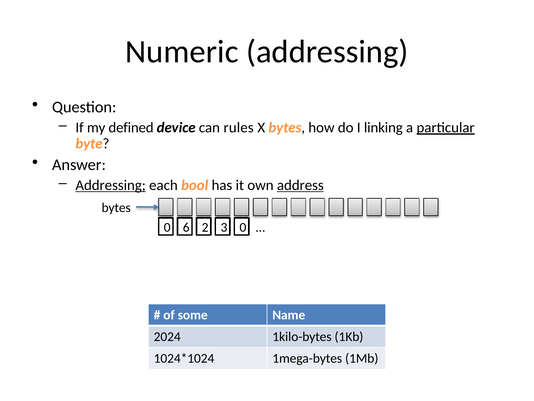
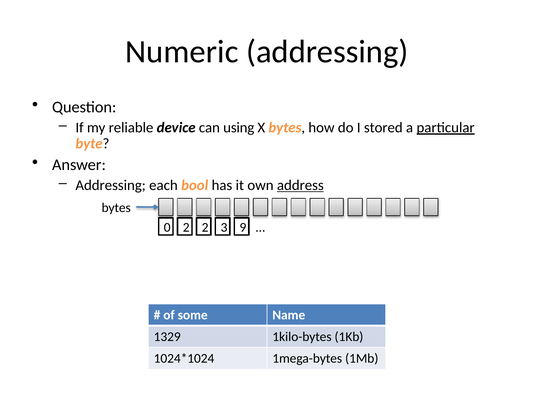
defined: defined -> reliable
rules: rules -> using
linking: linking -> stored
Addressing at (111, 185) underline: present -> none
0 6: 6 -> 2
3 0: 0 -> 9
2024: 2024 -> 1329
